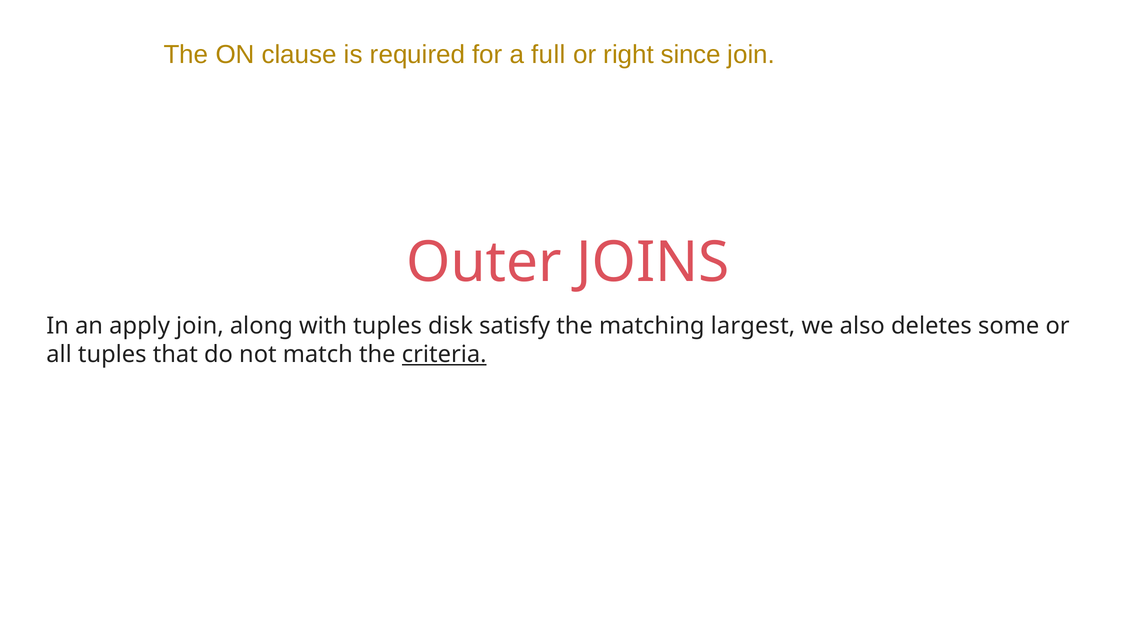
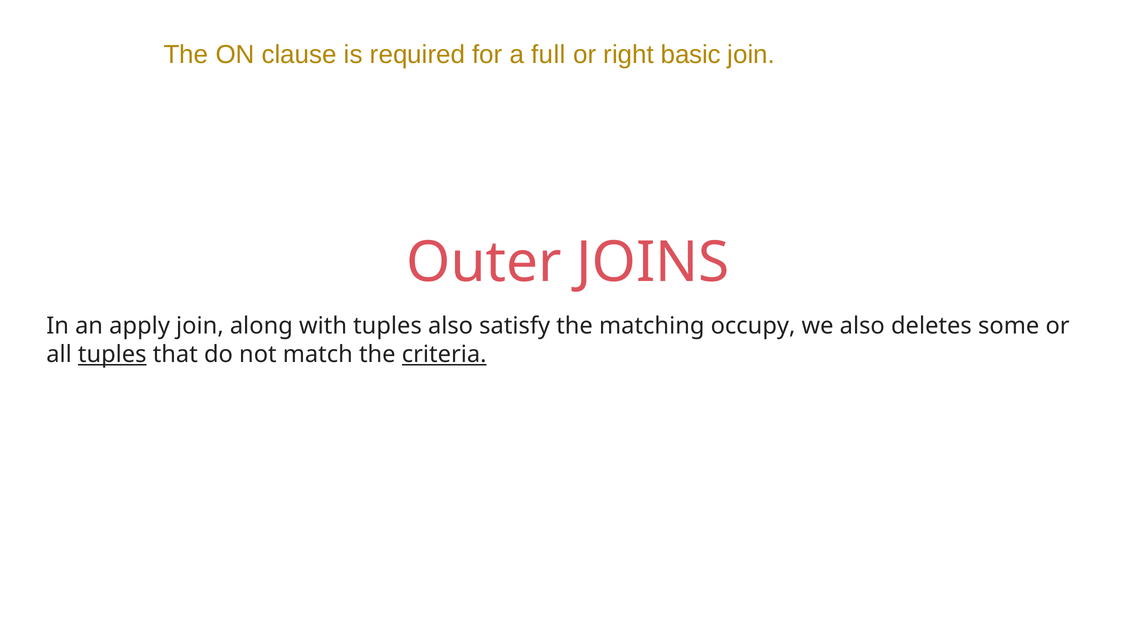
since: since -> basic
tuples disk: disk -> also
largest: largest -> occupy
tuples at (112, 354) underline: none -> present
